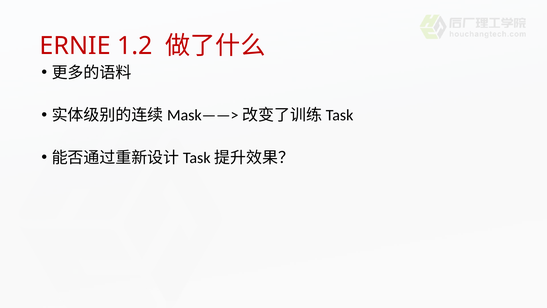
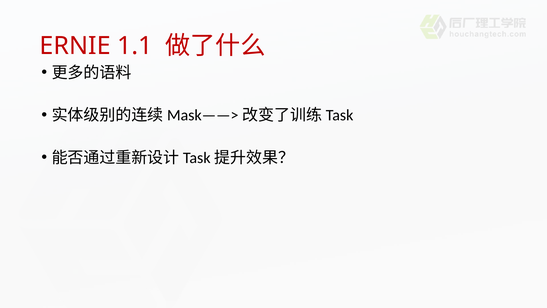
1.2: 1.2 -> 1.1
